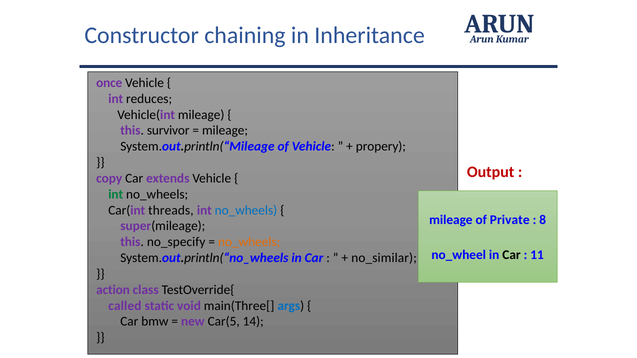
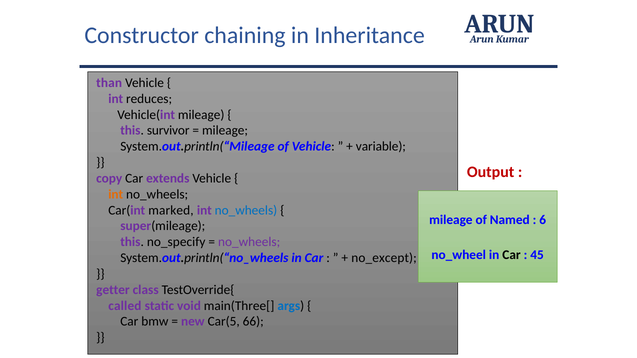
once: once -> than
propery: propery -> variable
int at (116, 194) colour: green -> orange
threads: threads -> marked
Private: Private -> Named
8: 8 -> 6
no_wheels at (249, 242) colour: orange -> purple
11: 11 -> 45
no_similar: no_similar -> no_except
action: action -> getter
14: 14 -> 66
